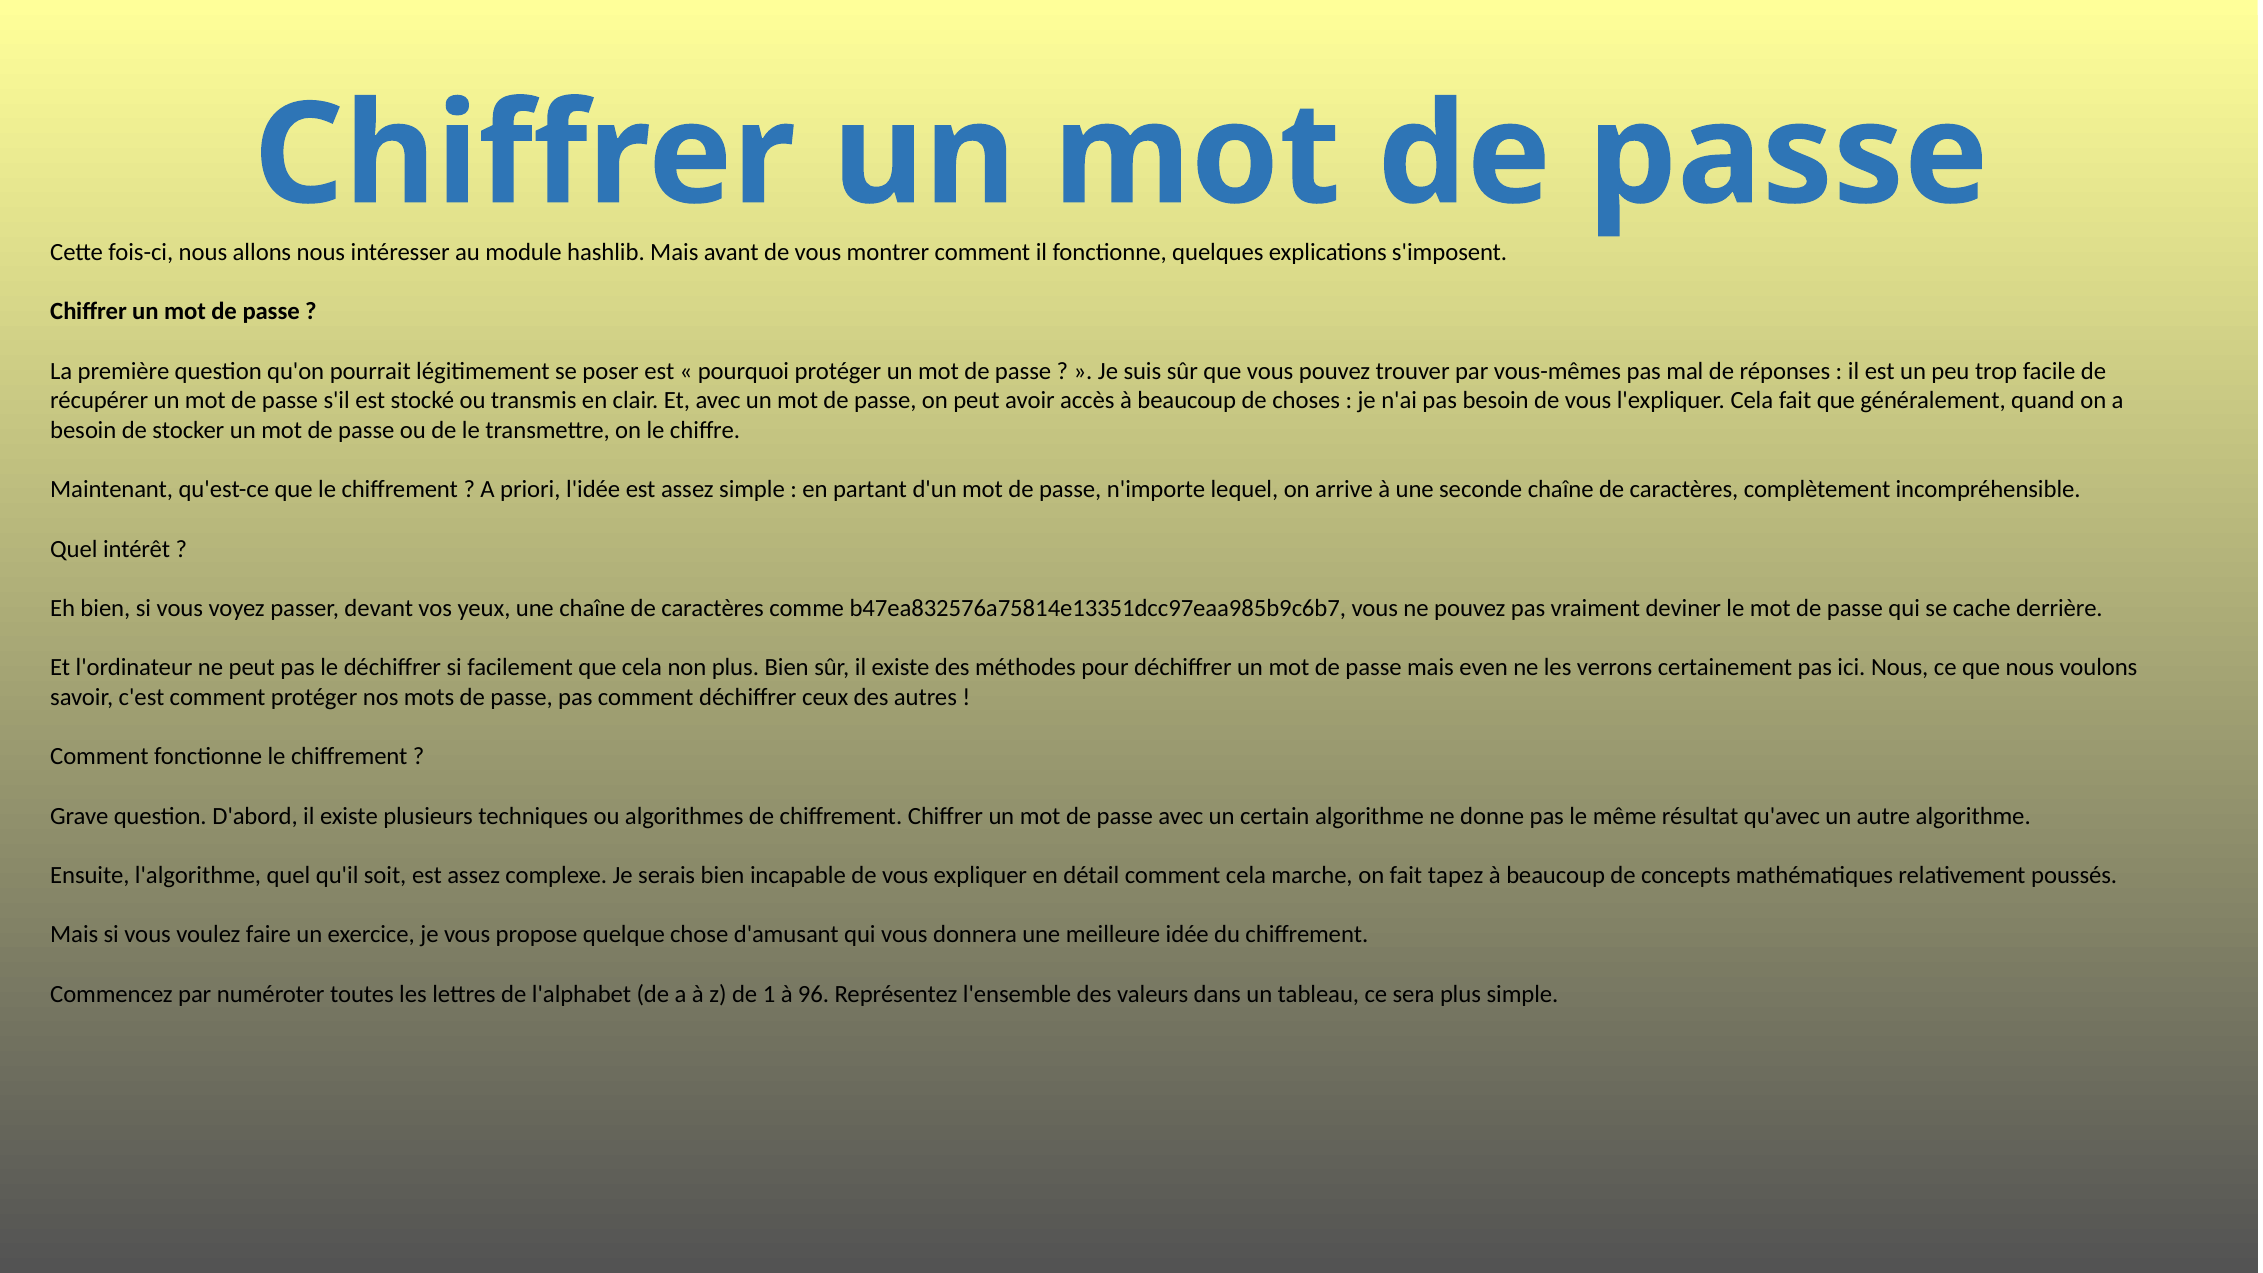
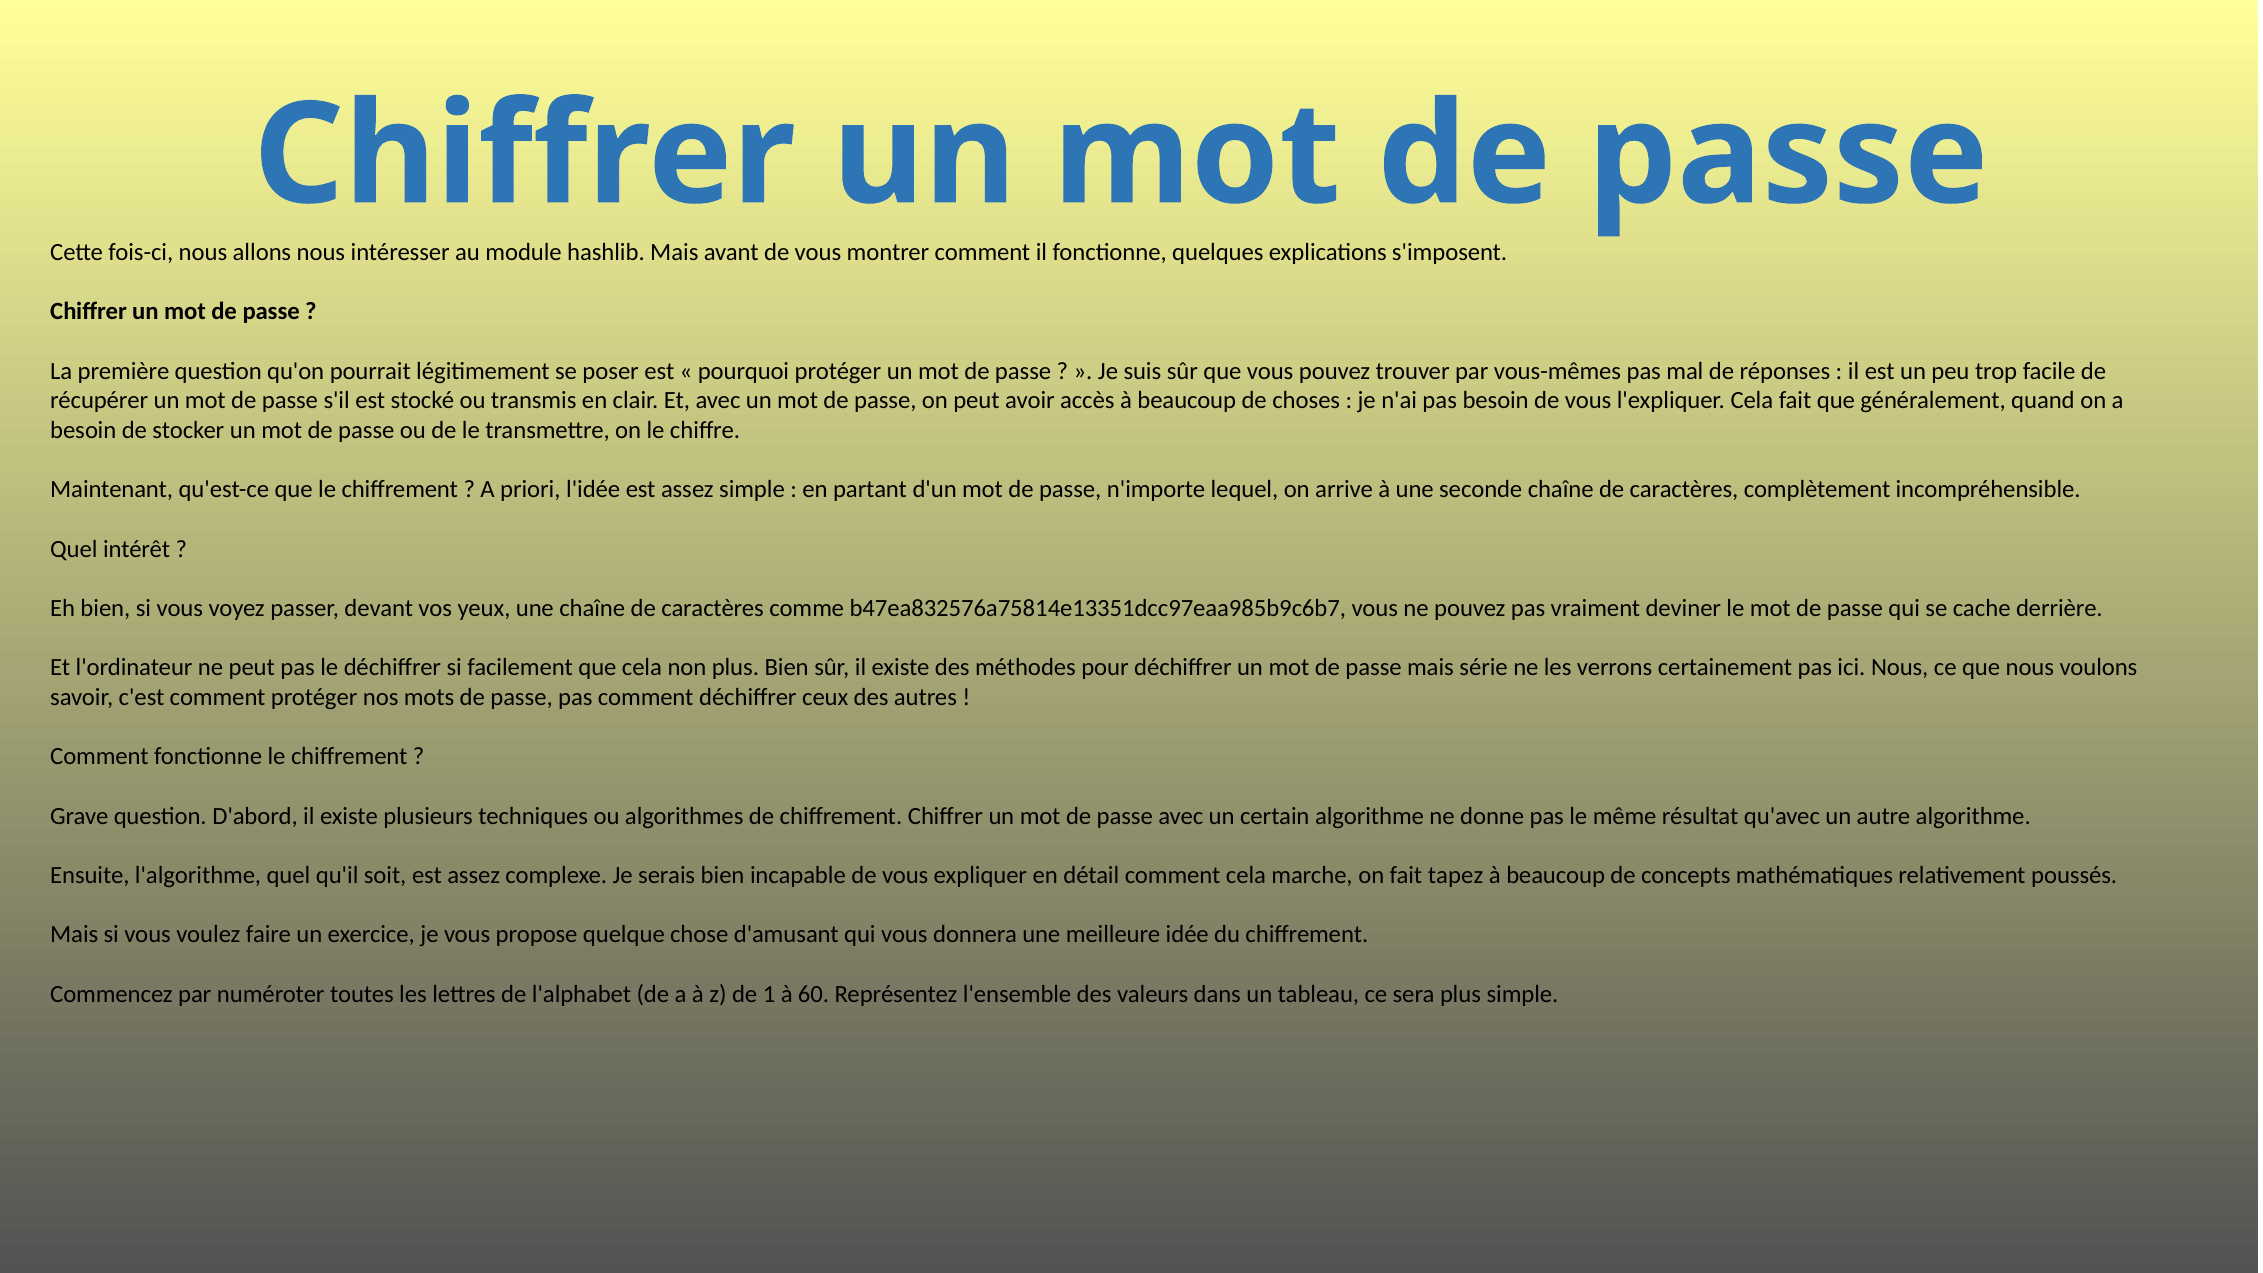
even: even -> série
96: 96 -> 60
